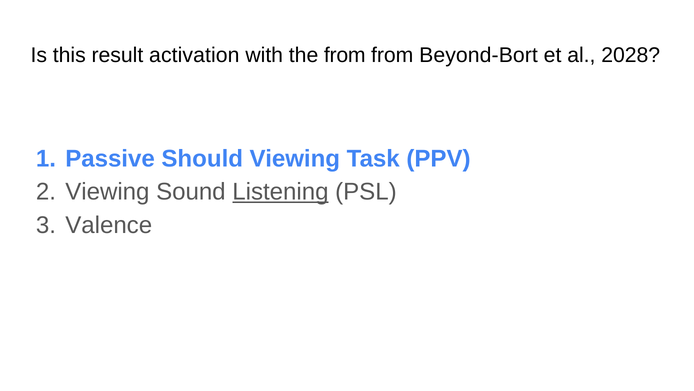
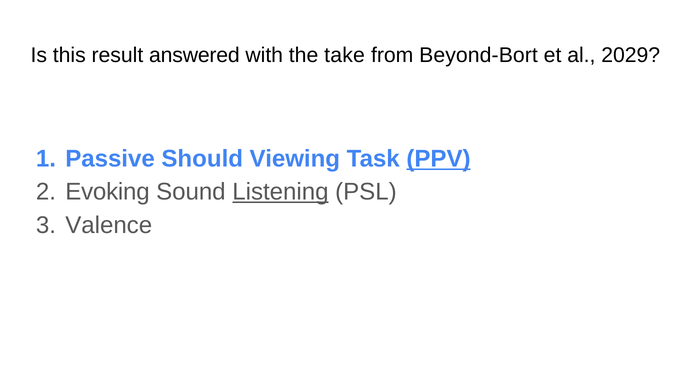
activation: activation -> answered
the from: from -> take
2028: 2028 -> 2029
PPV underline: none -> present
Viewing at (107, 192): Viewing -> Evoking
